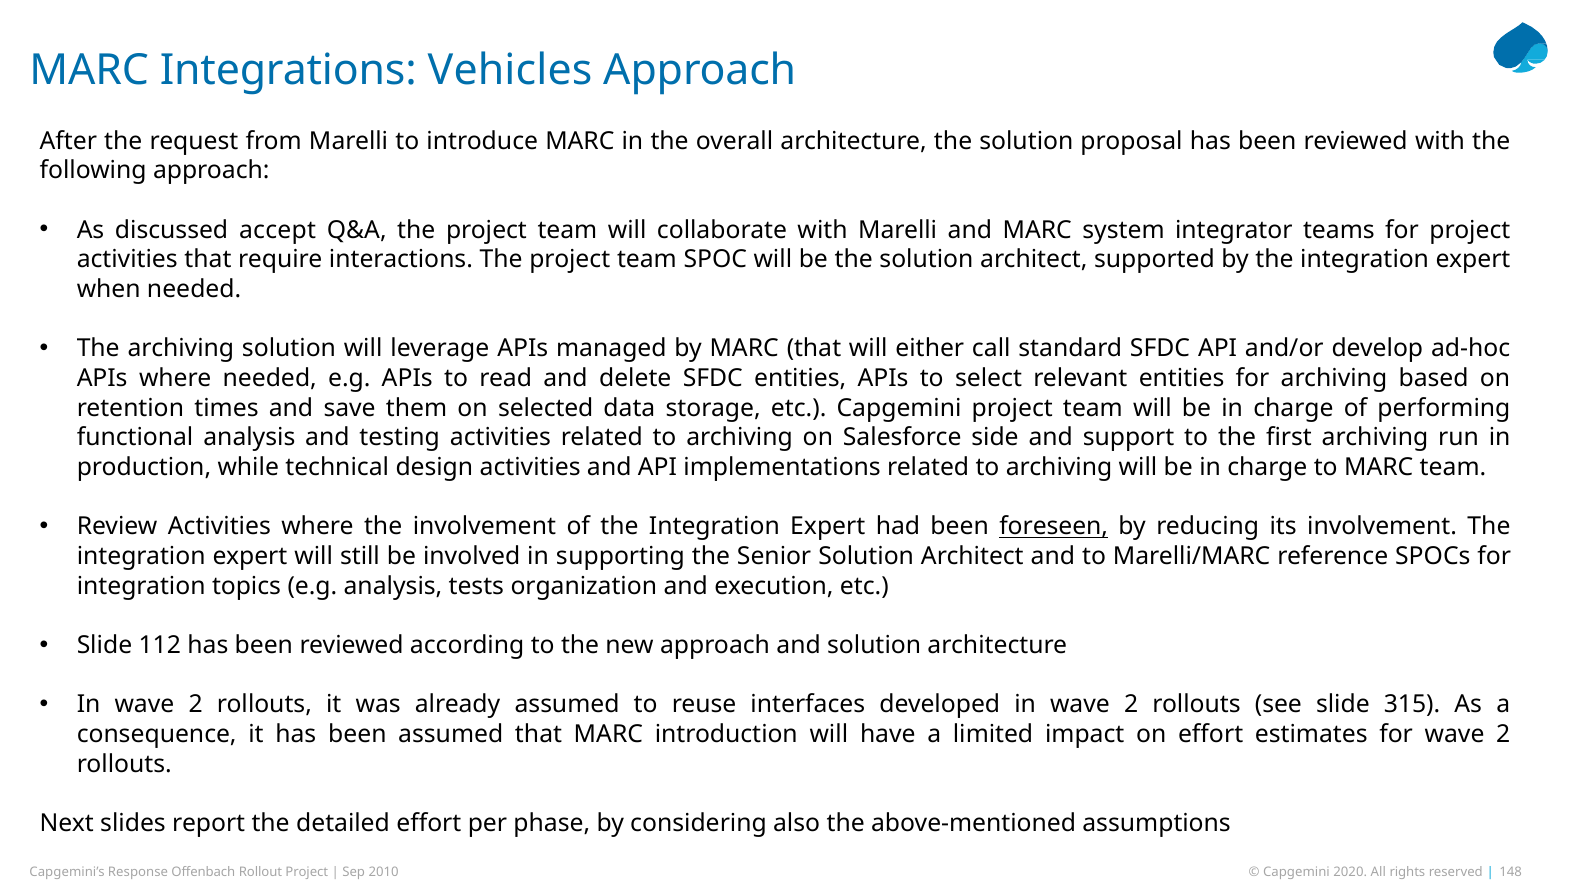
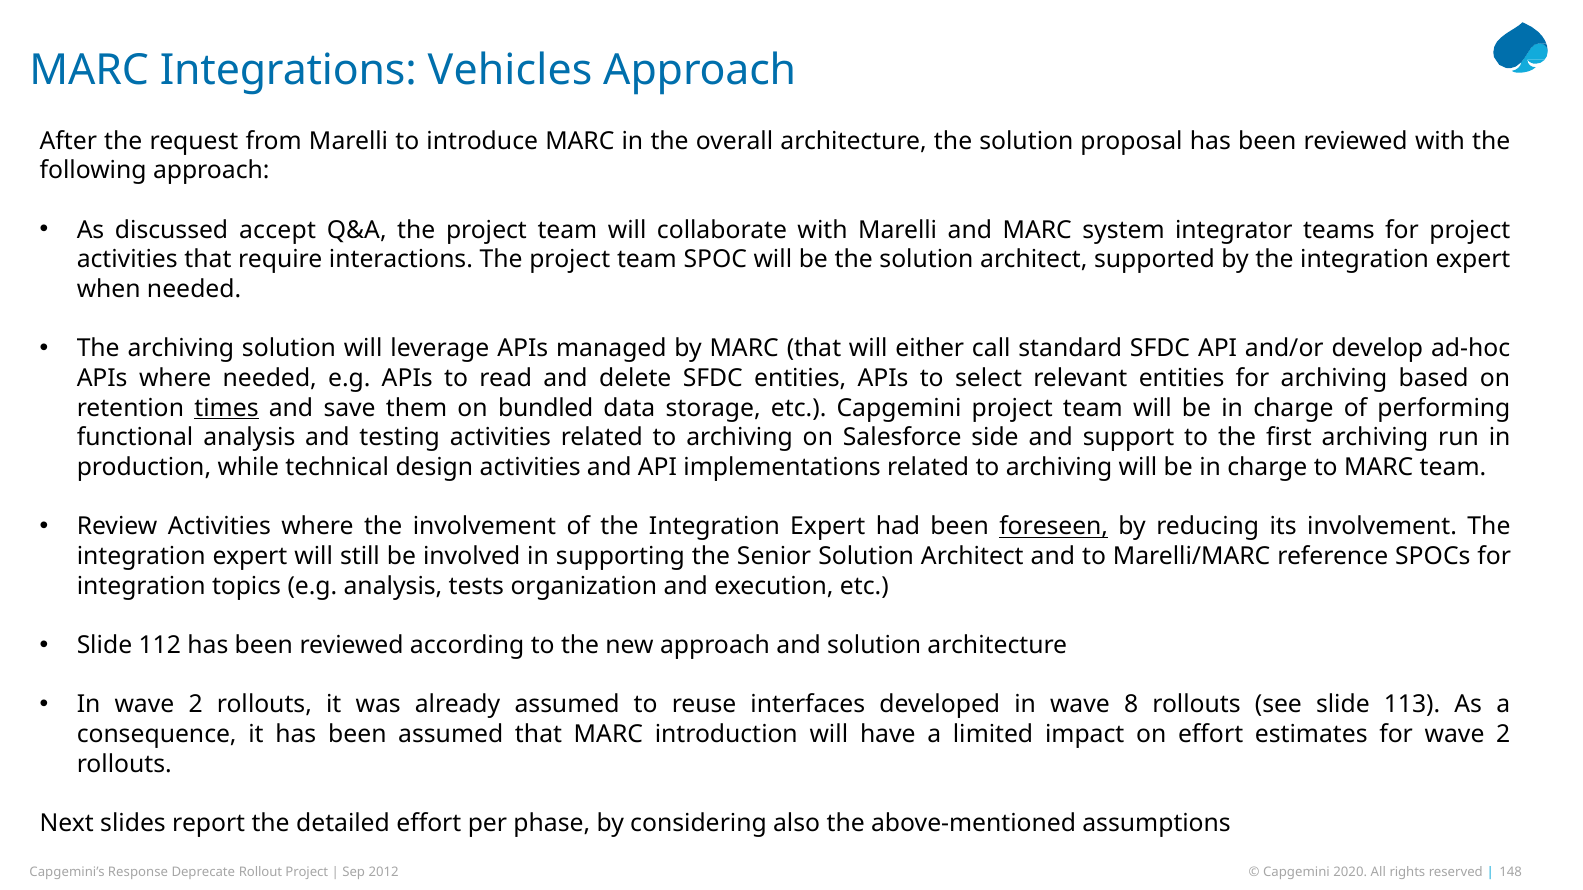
times underline: none -> present
selected: selected -> bundled
developed in wave 2: 2 -> 8
315: 315 -> 113
Offenbach: Offenbach -> Deprecate
2010: 2010 -> 2012
